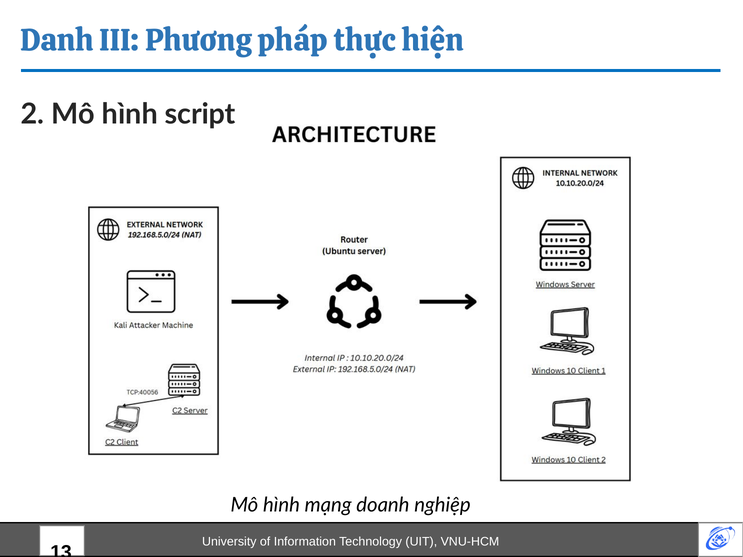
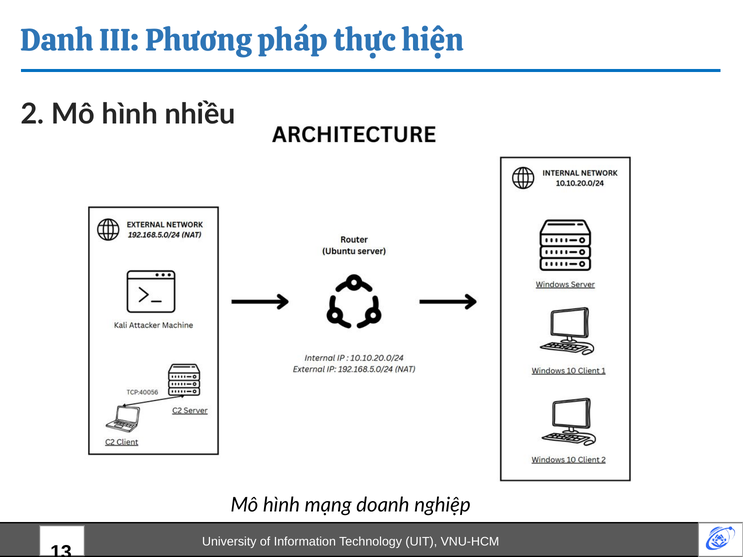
script: script -> nhiều
